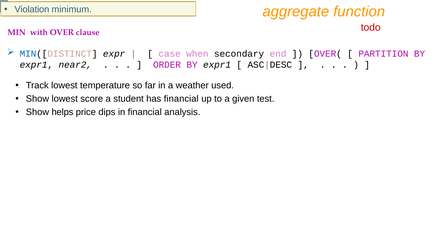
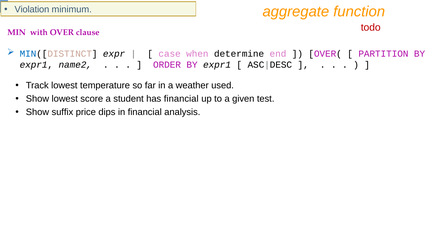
secondary: secondary -> determine
near2: near2 -> name2
helps: helps -> suffix
